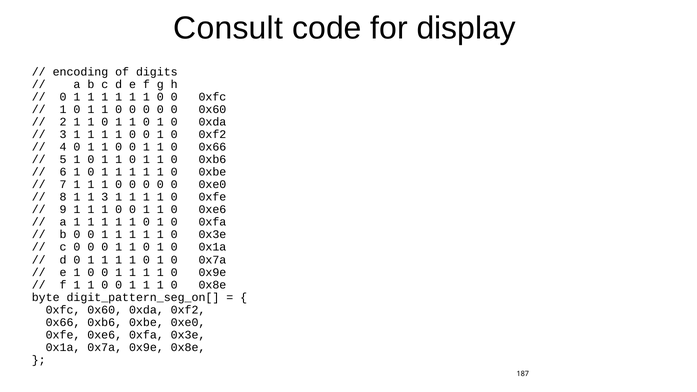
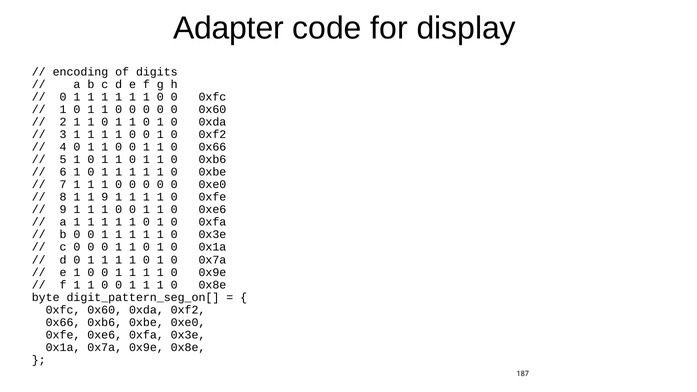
Consult: Consult -> Adapter
1 3: 3 -> 9
